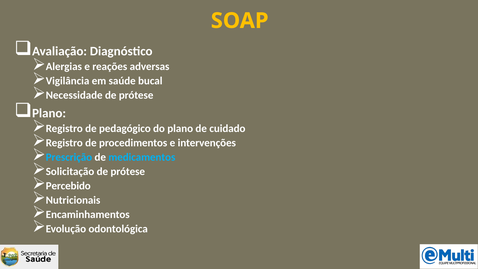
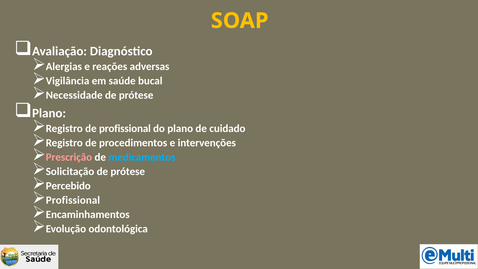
de pedagógico: pedagógico -> profissional
Prescrição colour: light blue -> pink
Nutricionais at (73, 200): Nutricionais -> Profissional
